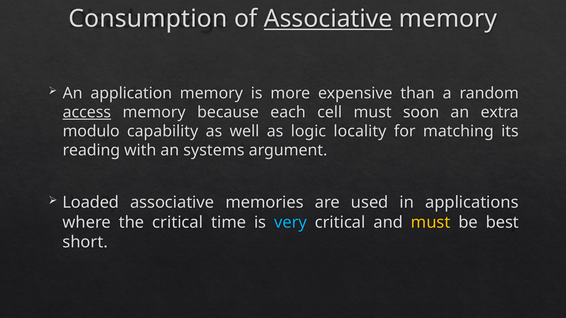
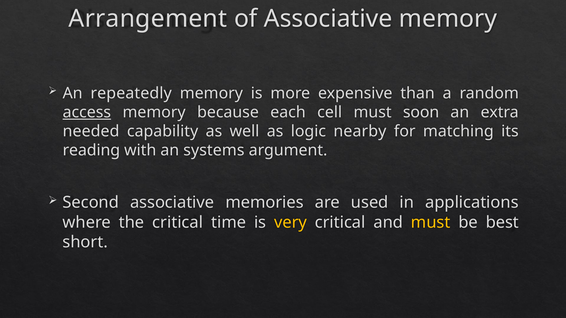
Consumption: Consumption -> Arrangement
Associative at (328, 19) underline: present -> none
application: application -> repeatedly
modulo: modulo -> needed
locality: locality -> nearby
Loaded: Loaded -> Second
very colour: light blue -> yellow
